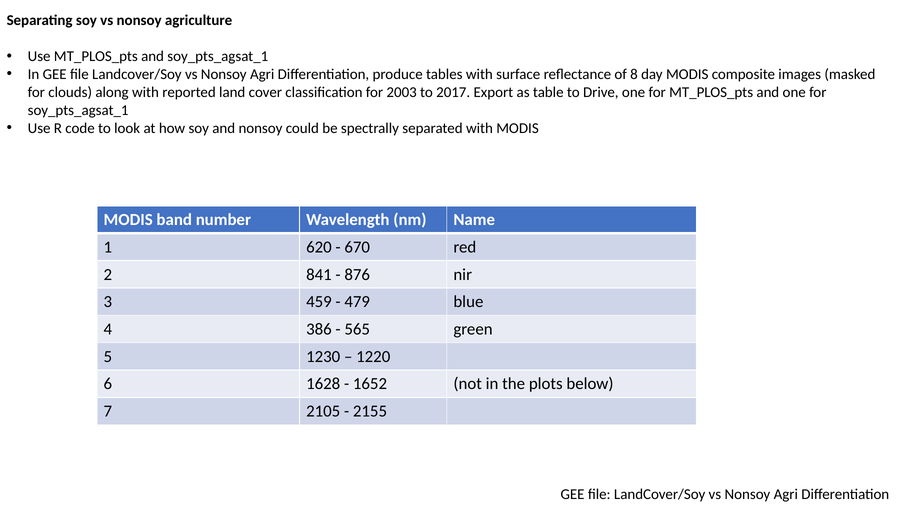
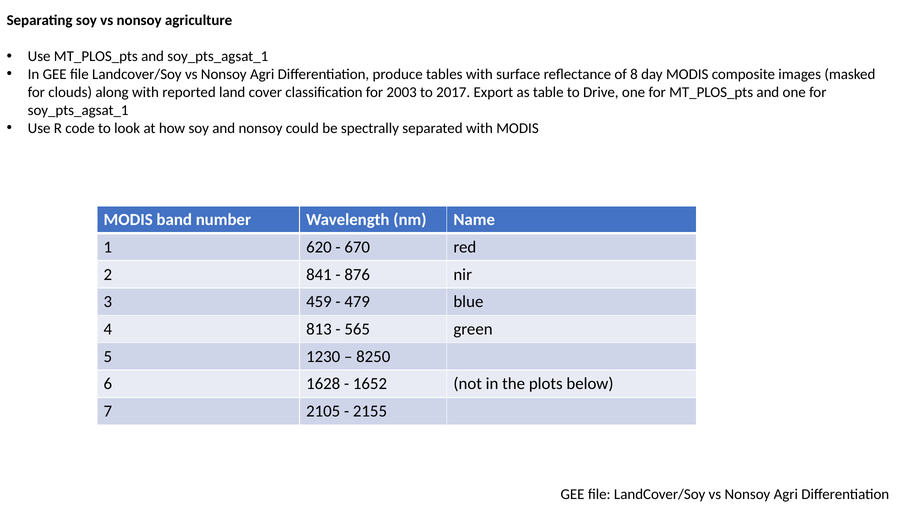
386: 386 -> 813
1220: 1220 -> 8250
